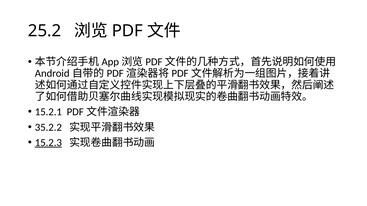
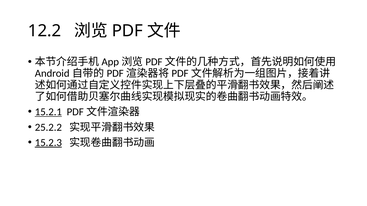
25.2: 25.2 -> 12.2
15.2.1 underline: none -> present
35.2.2: 35.2.2 -> 25.2.2
